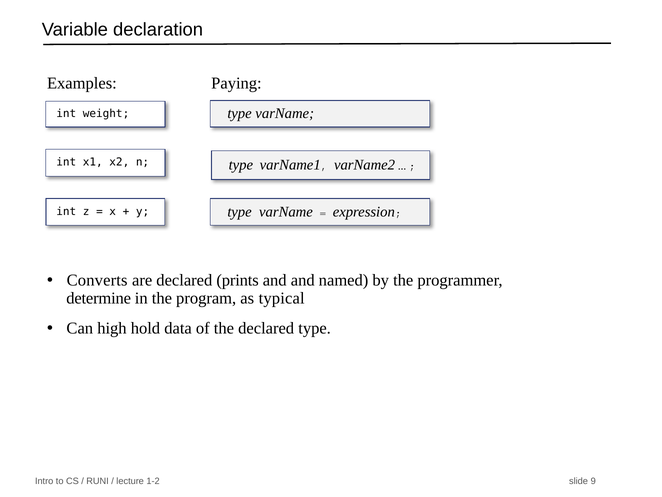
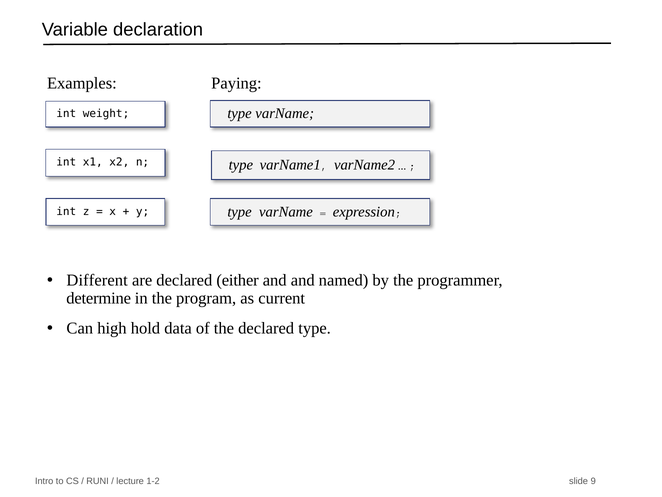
Converts: Converts -> Different
prints: prints -> either
typical: typical -> current
